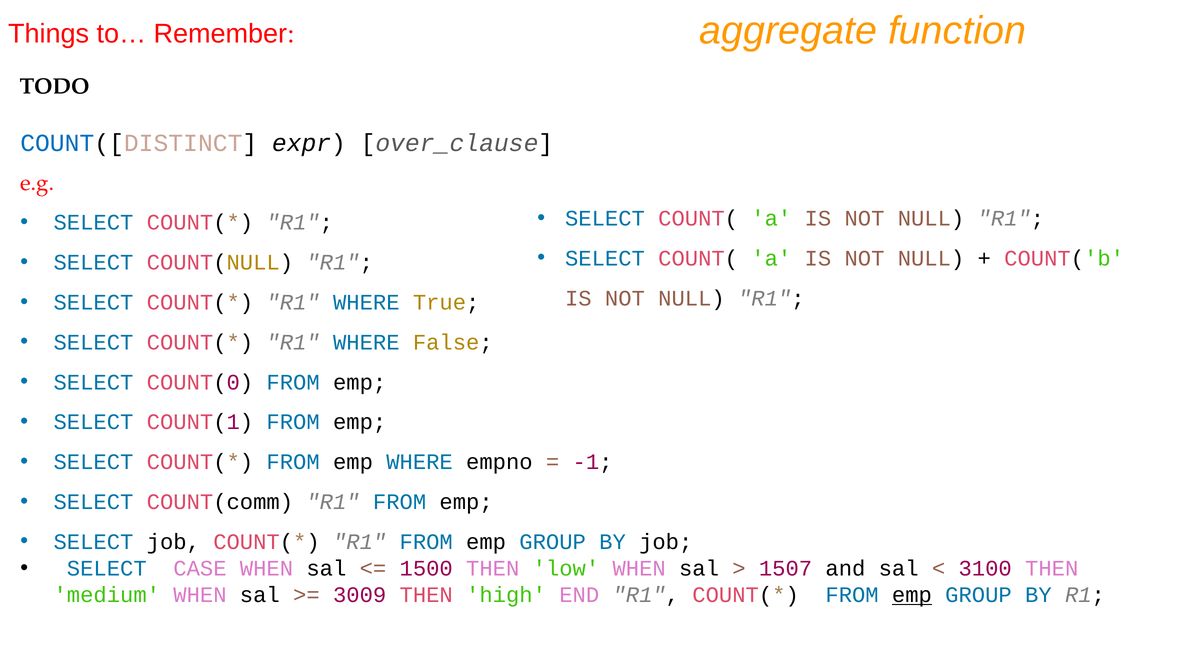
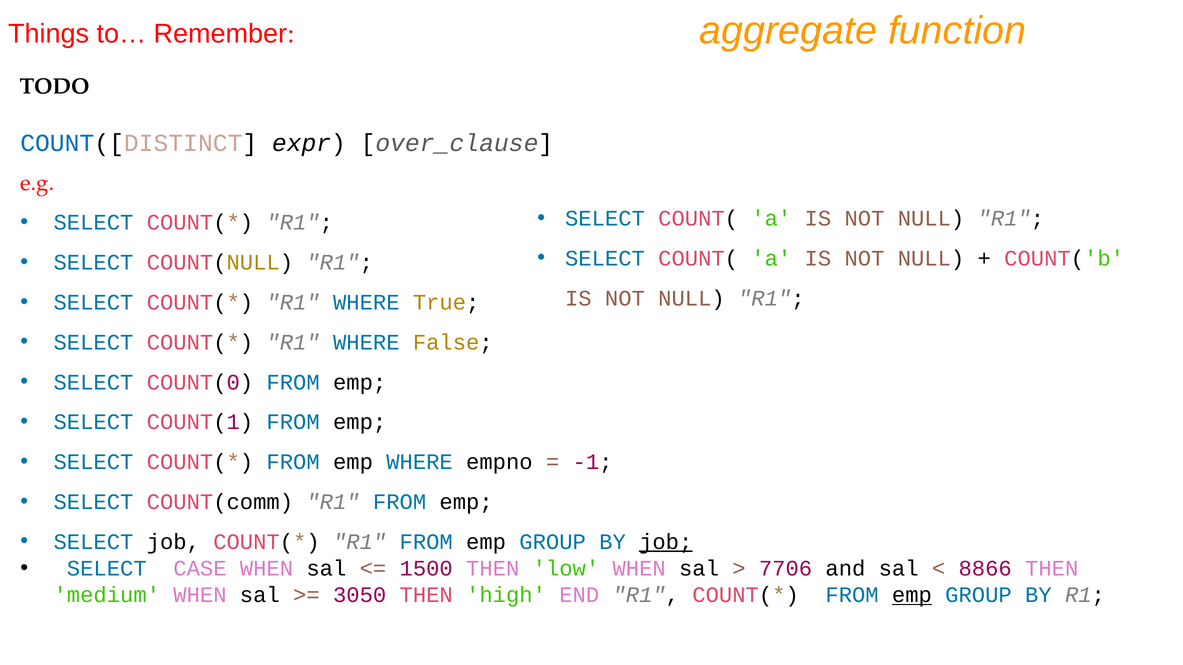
job at (666, 542) underline: none -> present
1507: 1507 -> 7706
3100: 3100 -> 8866
3009: 3009 -> 3050
